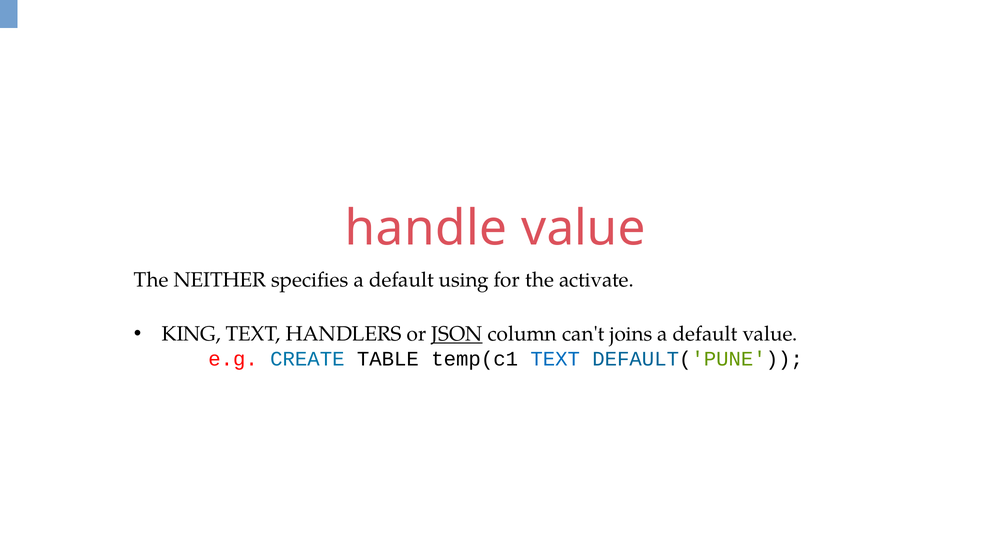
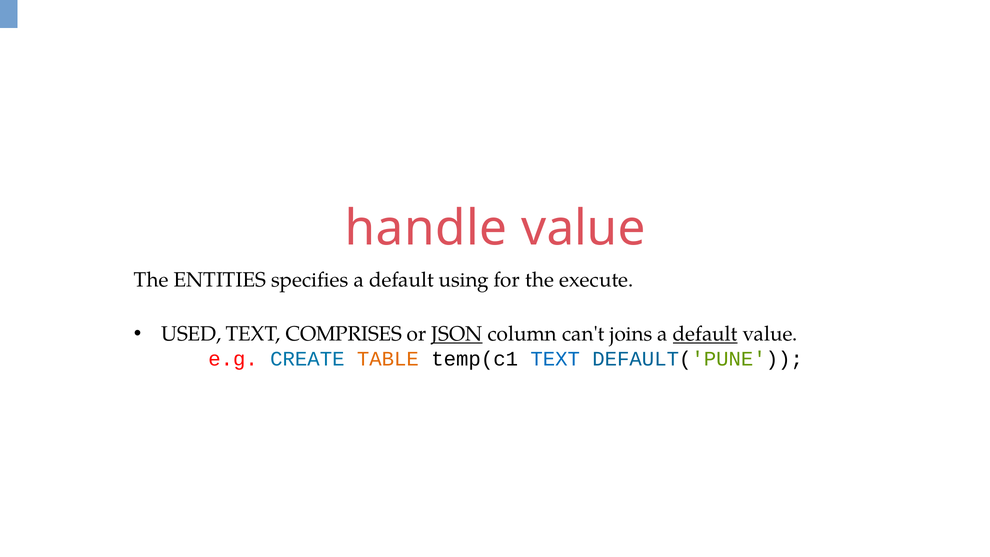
NEITHER: NEITHER -> ENTITIES
activate: activate -> execute
KING: KING -> USED
HANDLERS: HANDLERS -> COMPRISES
default at (705, 334) underline: none -> present
TABLE colour: black -> orange
